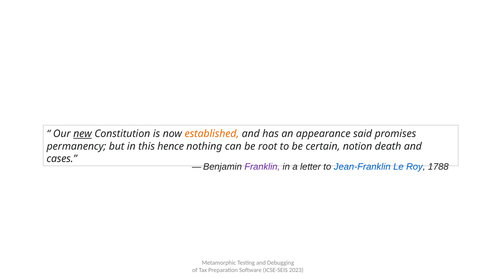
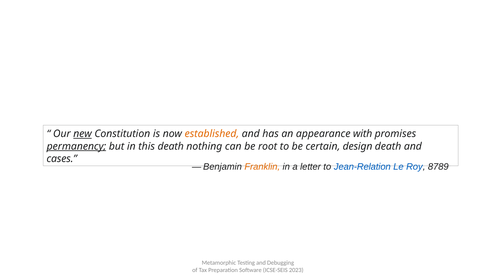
said: said -> with
permanency underline: none -> present
this hence: hence -> death
notion: notion -> design
Franklin colour: purple -> orange
Jean-Franklin: Jean-Franklin -> Jean-Relation
1788: 1788 -> 8789
